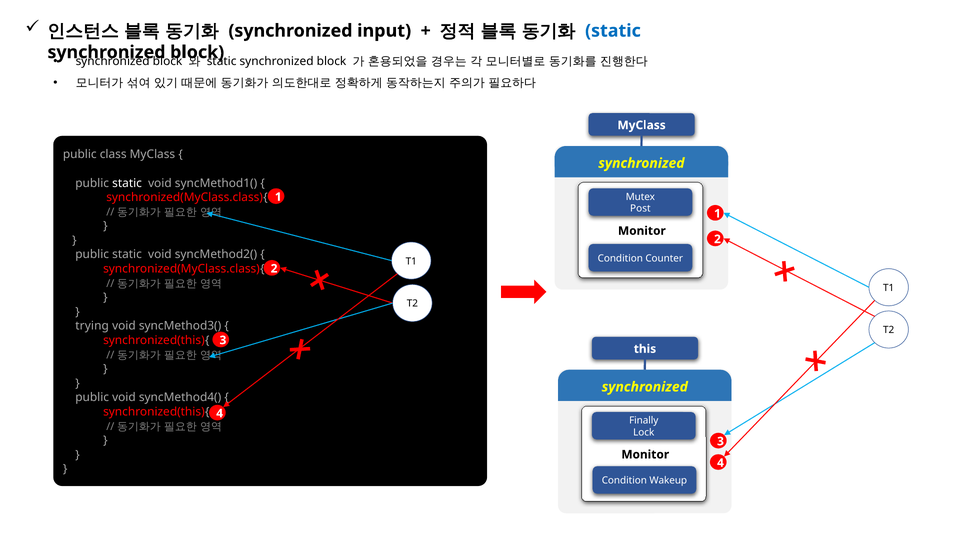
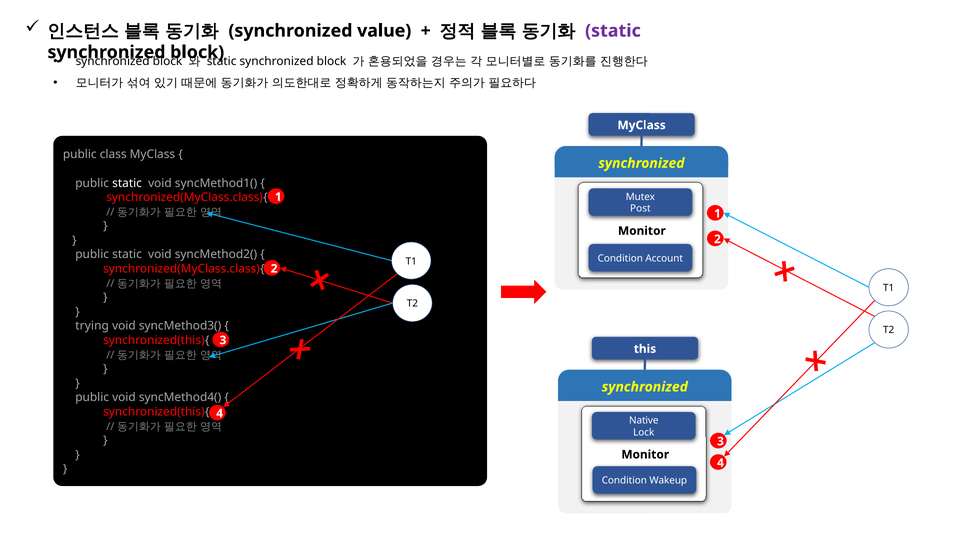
input: input -> value
static at (613, 31) colour: blue -> purple
Counter: Counter -> Account
Finally: Finally -> Native
